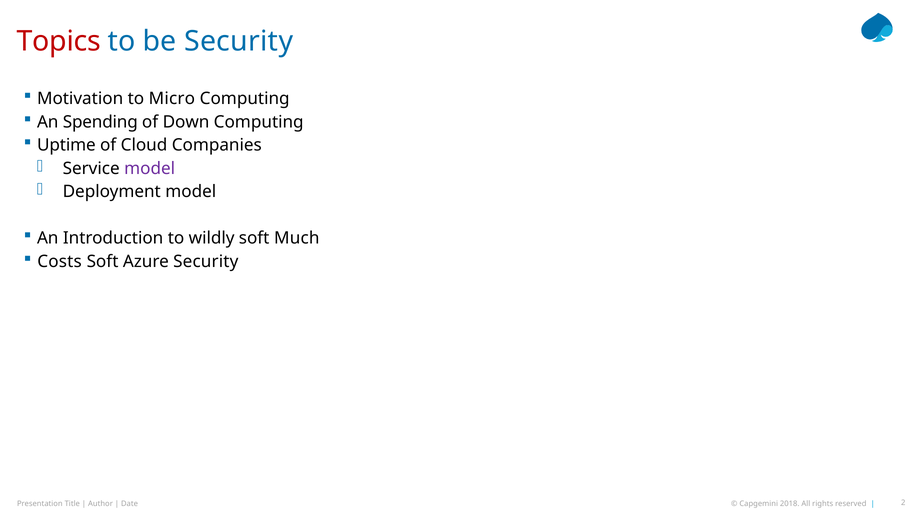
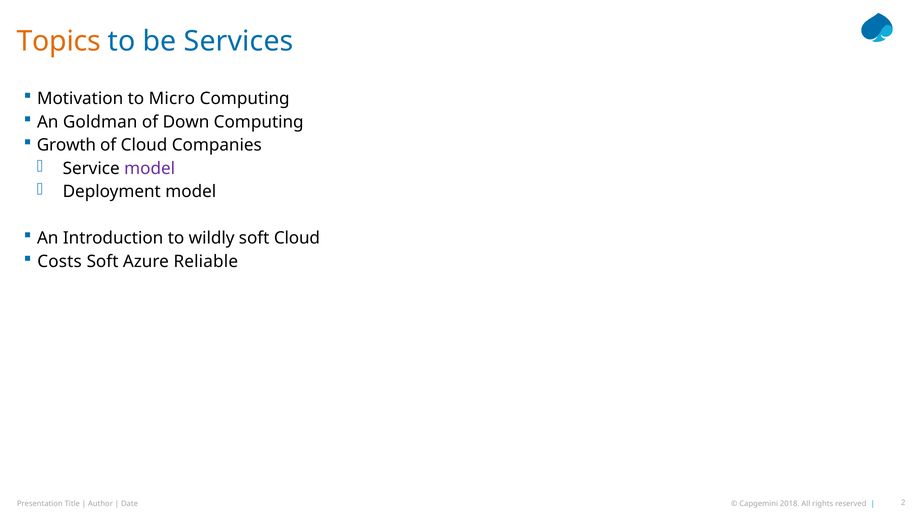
Topics colour: red -> orange
be Security: Security -> Services
Spending: Spending -> Goldman
Uptime: Uptime -> Growth
soft Much: Much -> Cloud
Azure Security: Security -> Reliable
